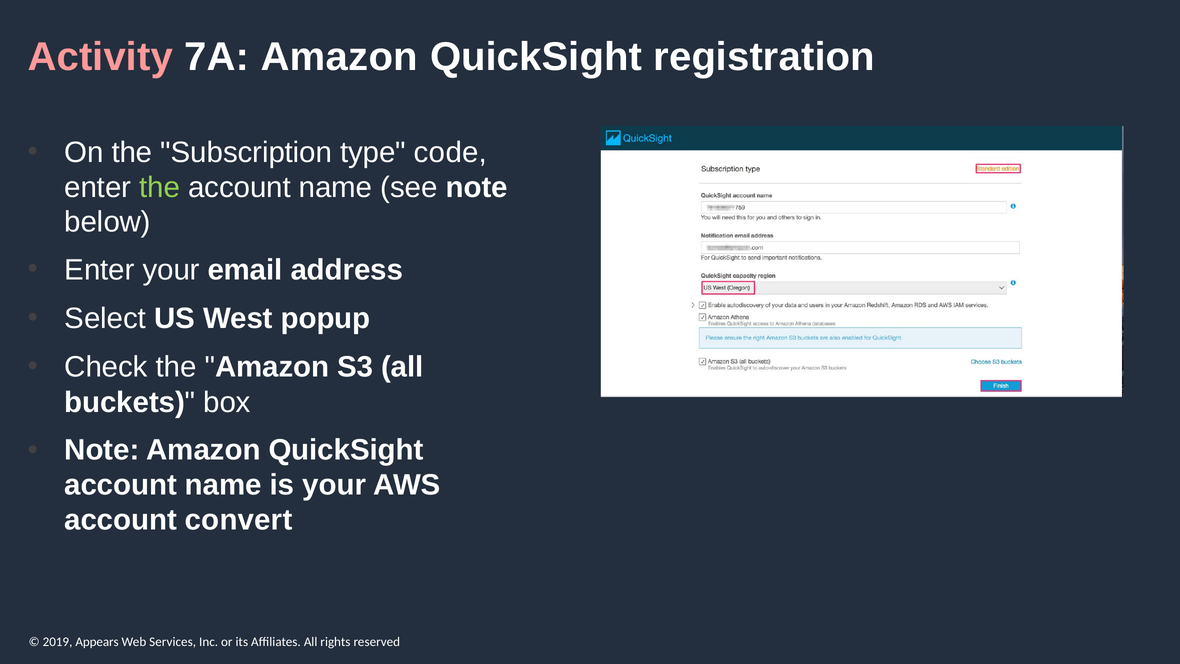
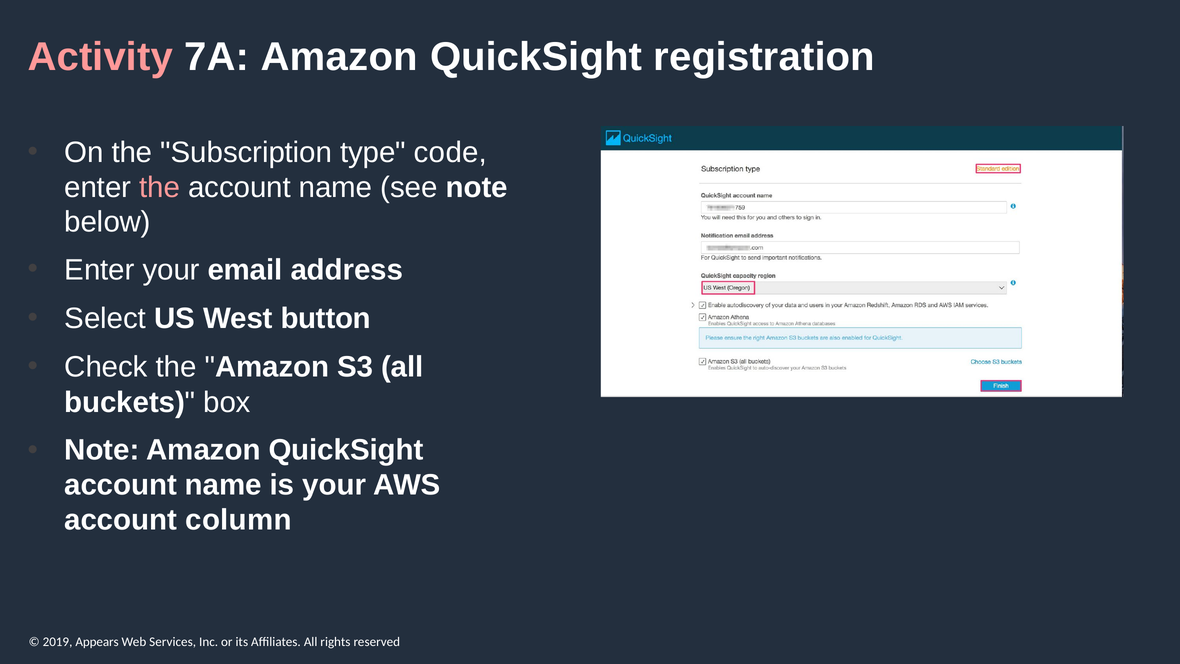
the at (160, 187) colour: light green -> pink
popup: popup -> button
convert: convert -> column
